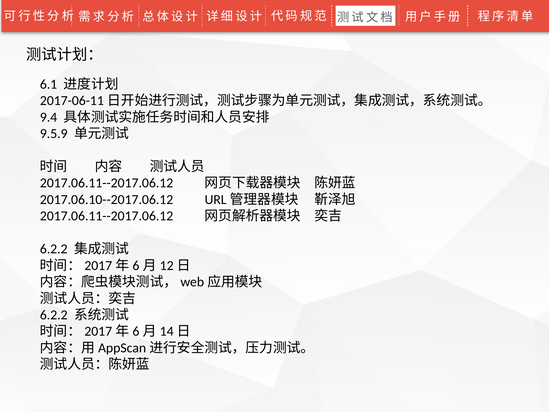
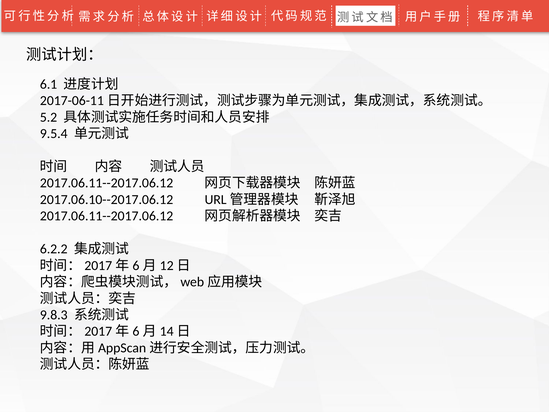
9.4: 9.4 -> 5.2
9.5.9: 9.5.9 -> 9.5.4
6.2.2 at (54, 315): 6.2.2 -> 9.8.3
